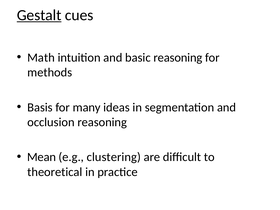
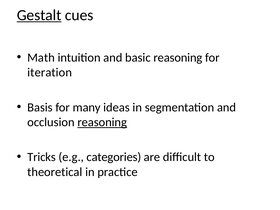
methods: methods -> iteration
reasoning at (102, 122) underline: none -> present
Mean: Mean -> Tricks
clustering: clustering -> categories
